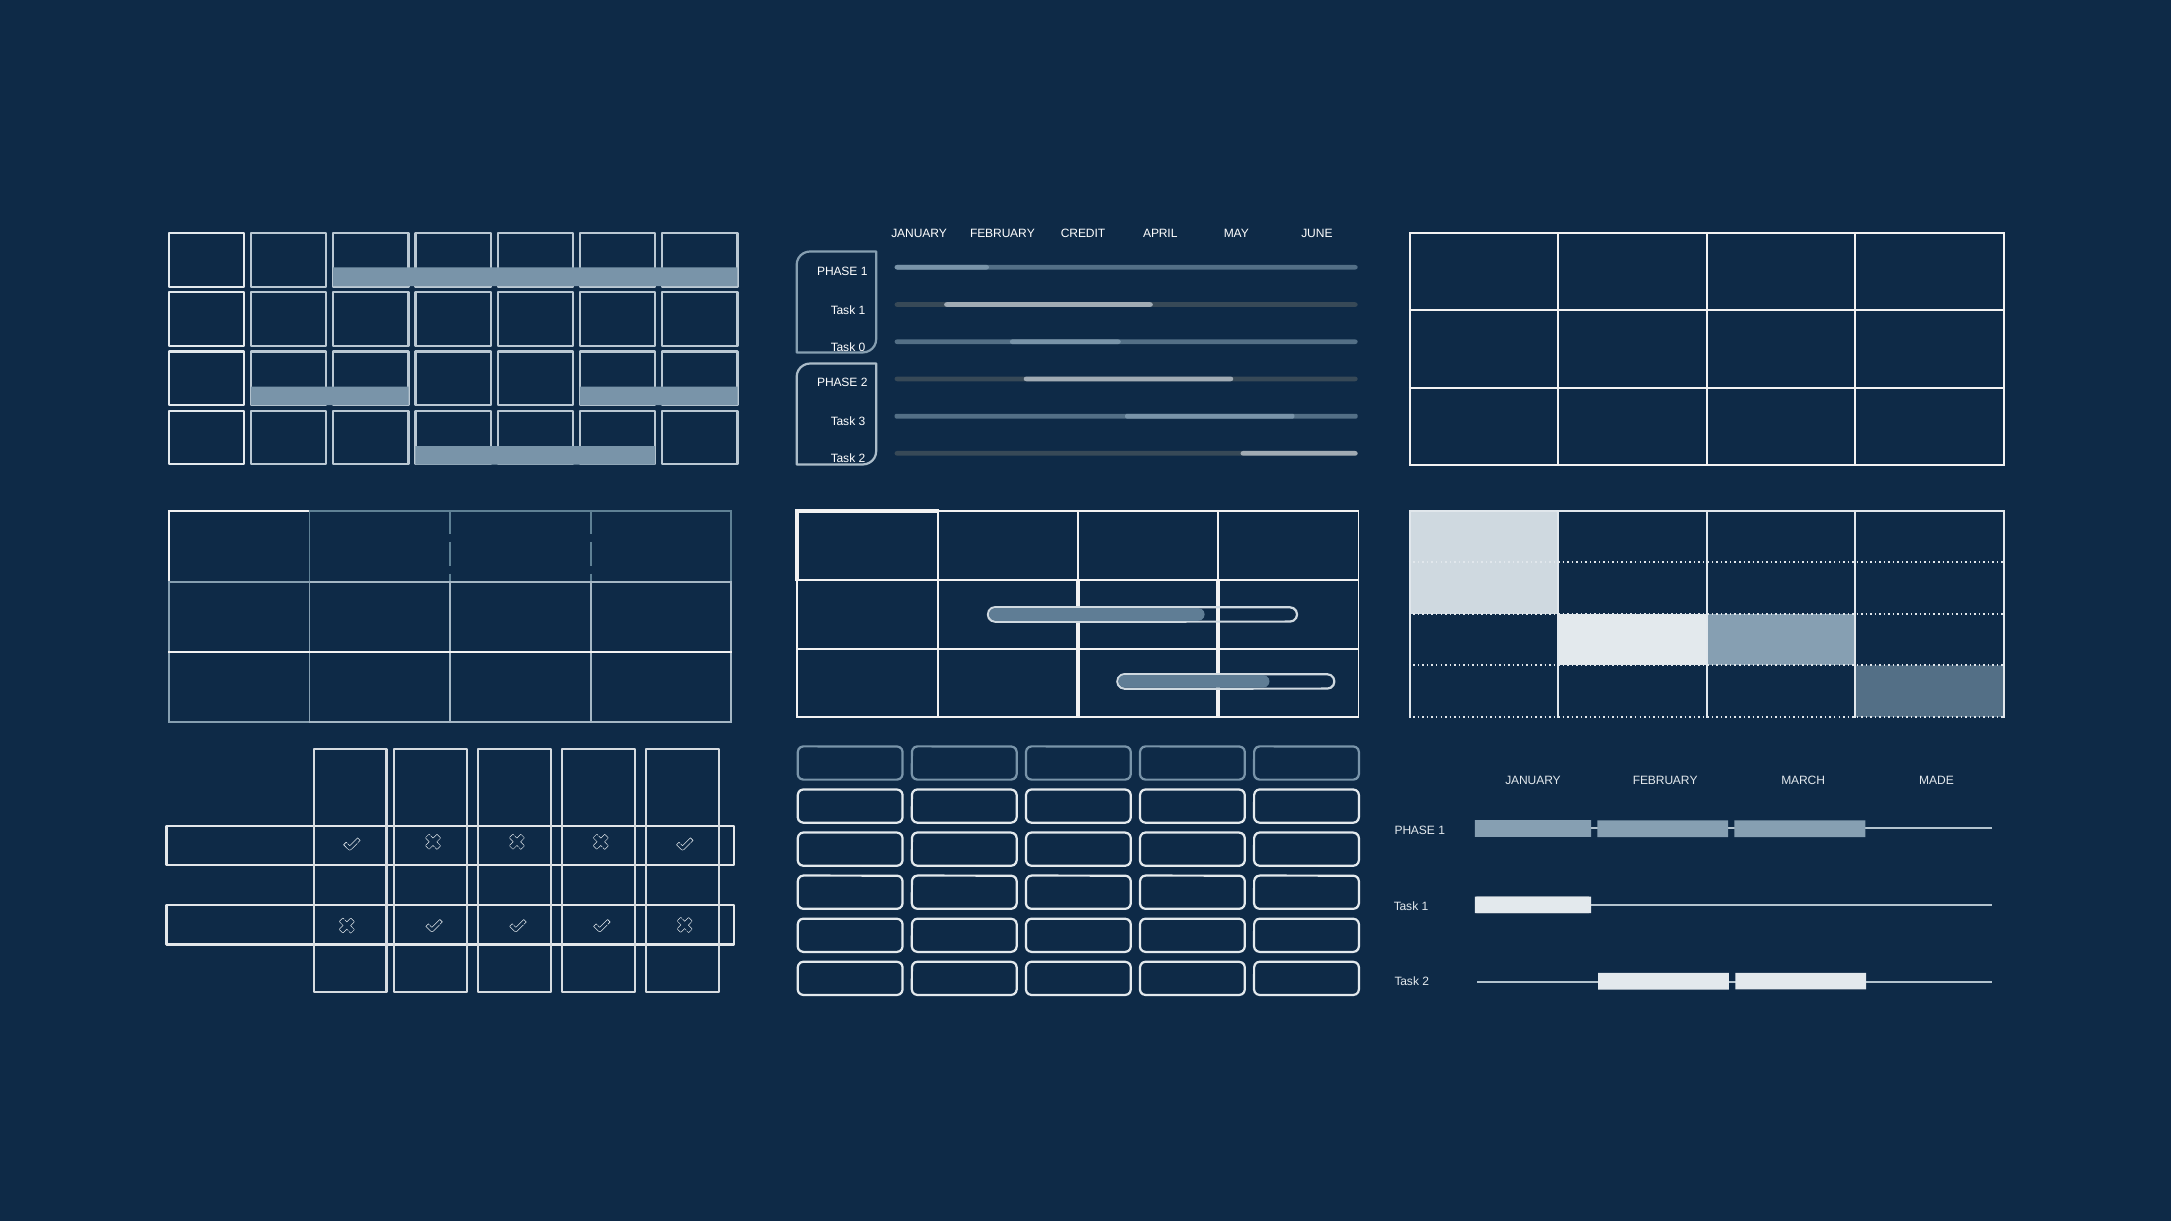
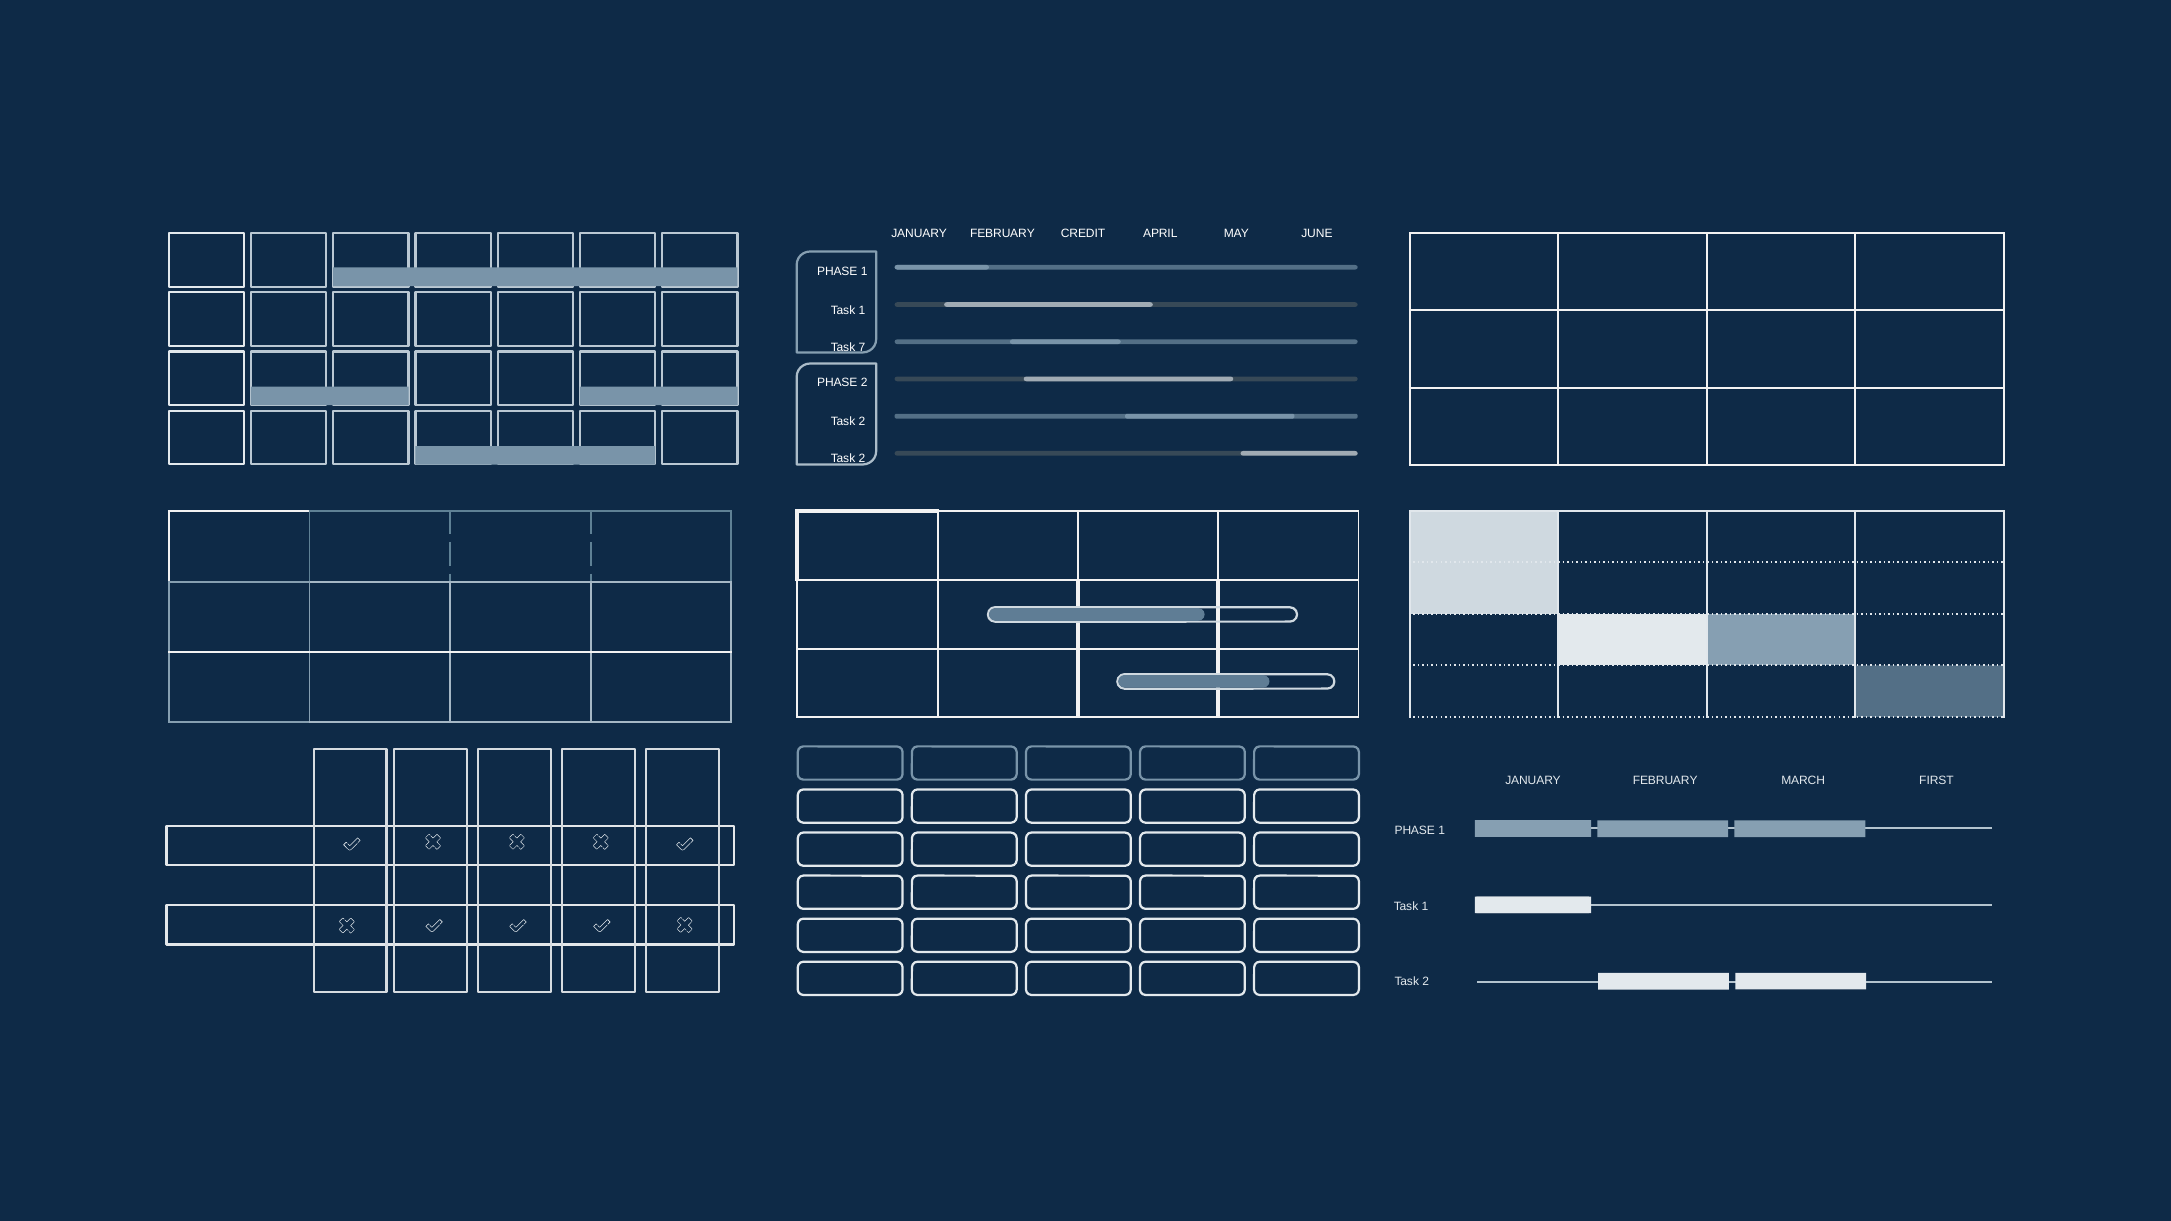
0: 0 -> 7
3 at (862, 422): 3 -> 2
MADE: MADE -> FIRST
